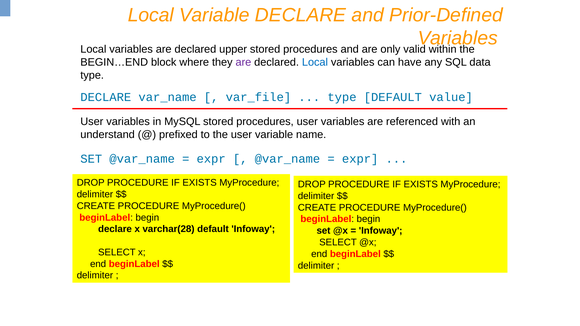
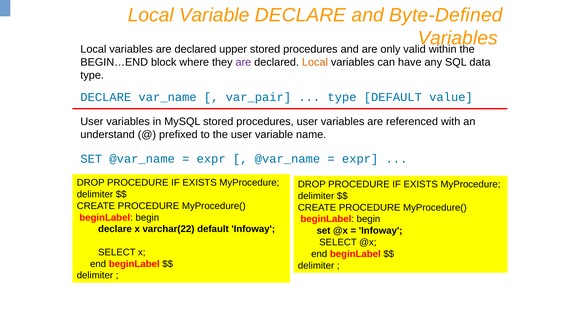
Prior-Defined: Prior-Defined -> Byte-Defined
Local at (315, 62) colour: blue -> orange
var_file: var_file -> var_pair
varchar(28: varchar(28 -> varchar(22
